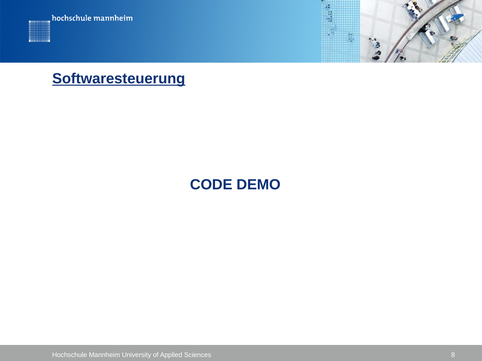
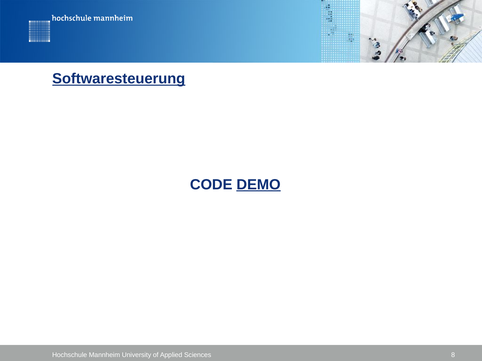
DEMO underline: none -> present
